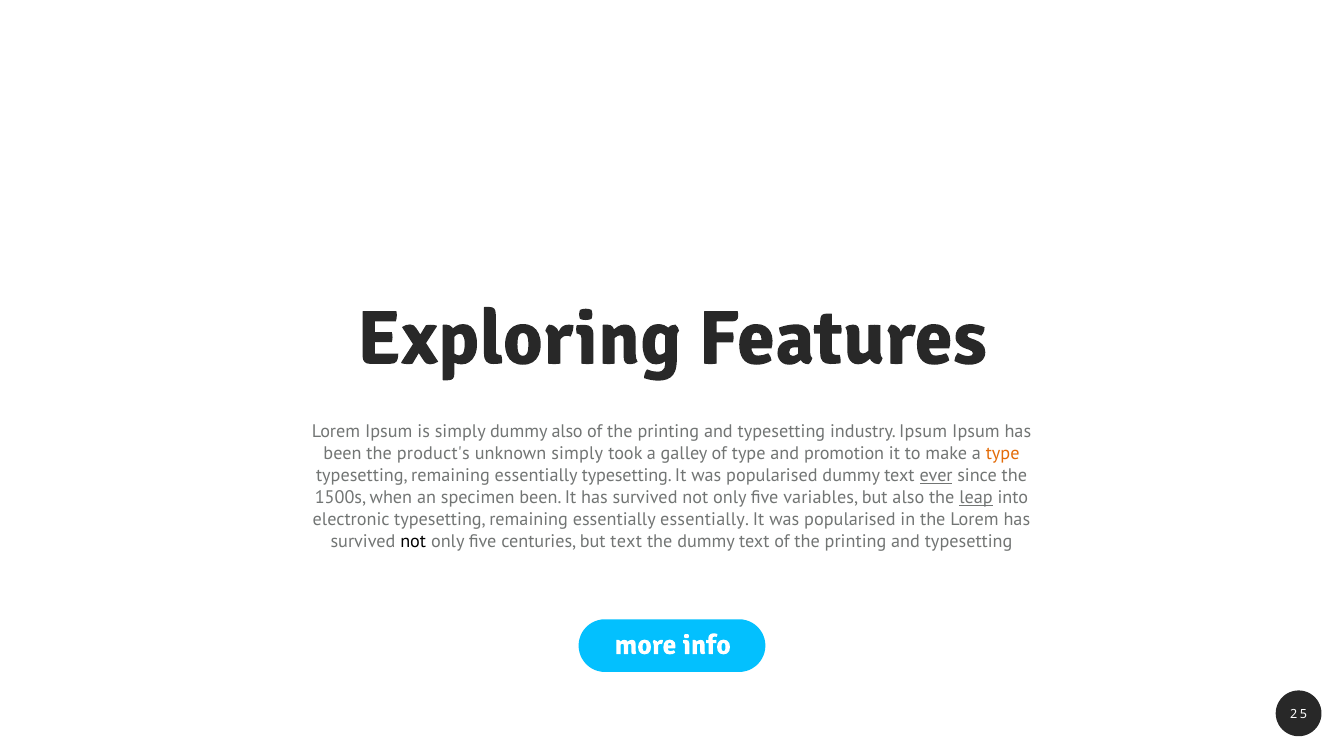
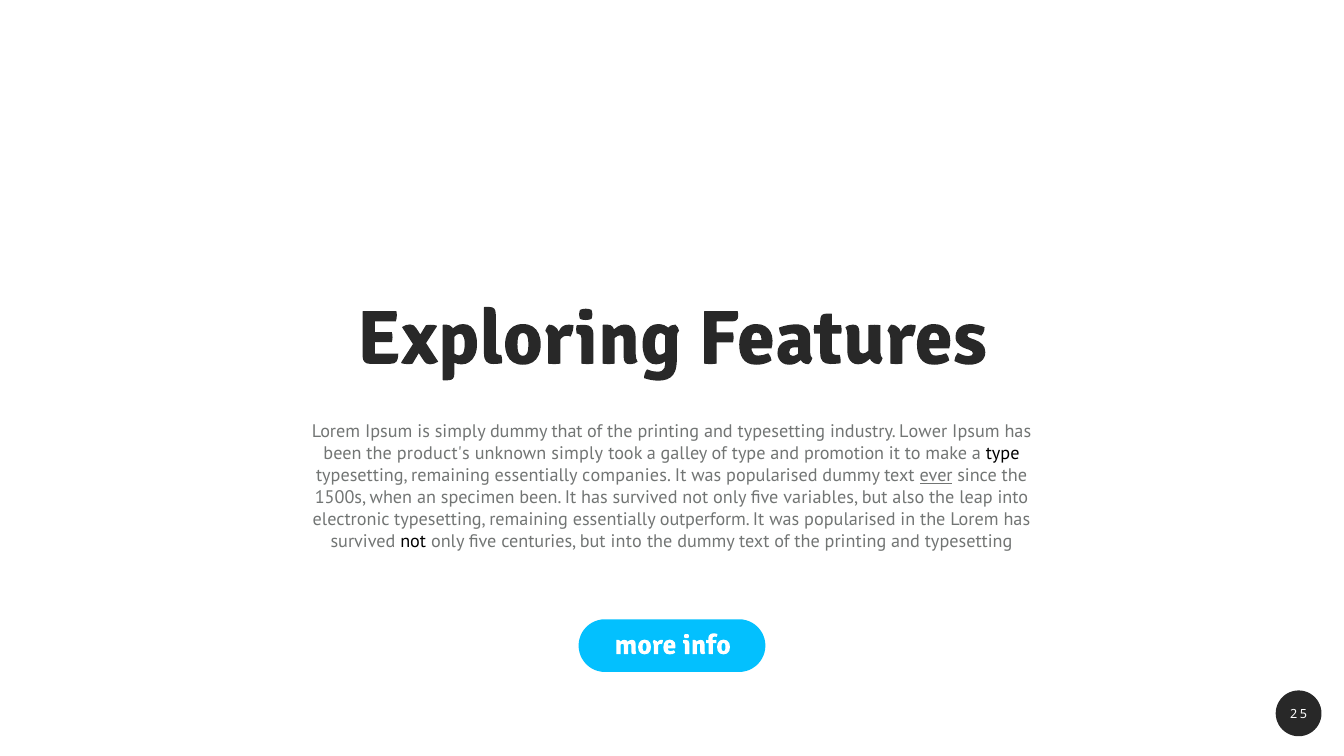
dummy also: also -> that
industry Ipsum: Ipsum -> Lower
type at (1003, 453) colour: orange -> black
essentially typesetting: typesetting -> companies
leap underline: present -> none
essentially essentially: essentially -> outperform
but text: text -> into
